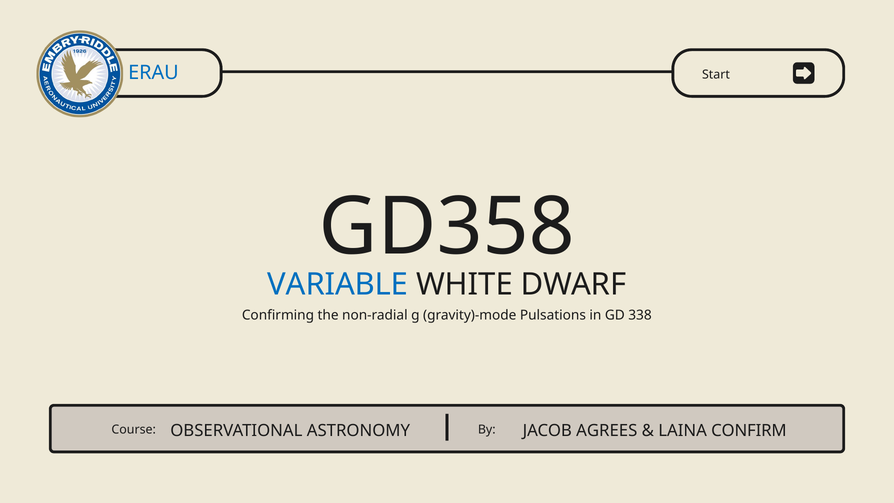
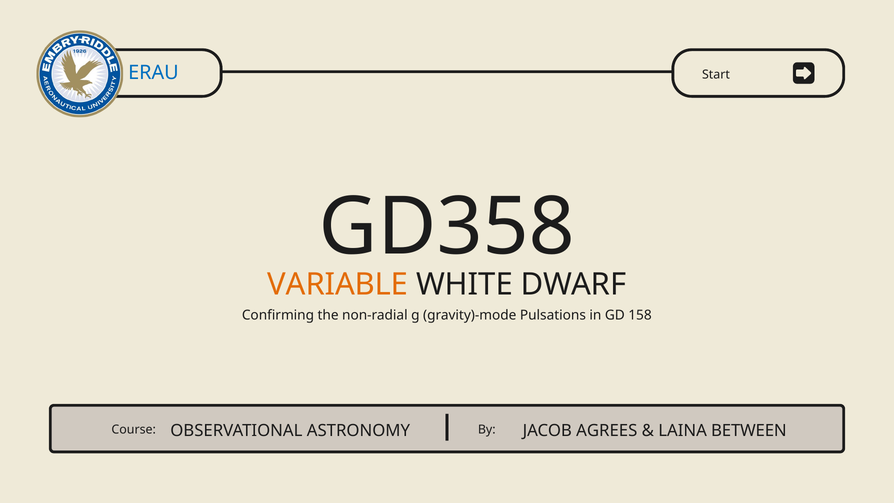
VARIABLE colour: blue -> orange
338: 338 -> 158
CONFIRM: CONFIRM -> BETWEEN
